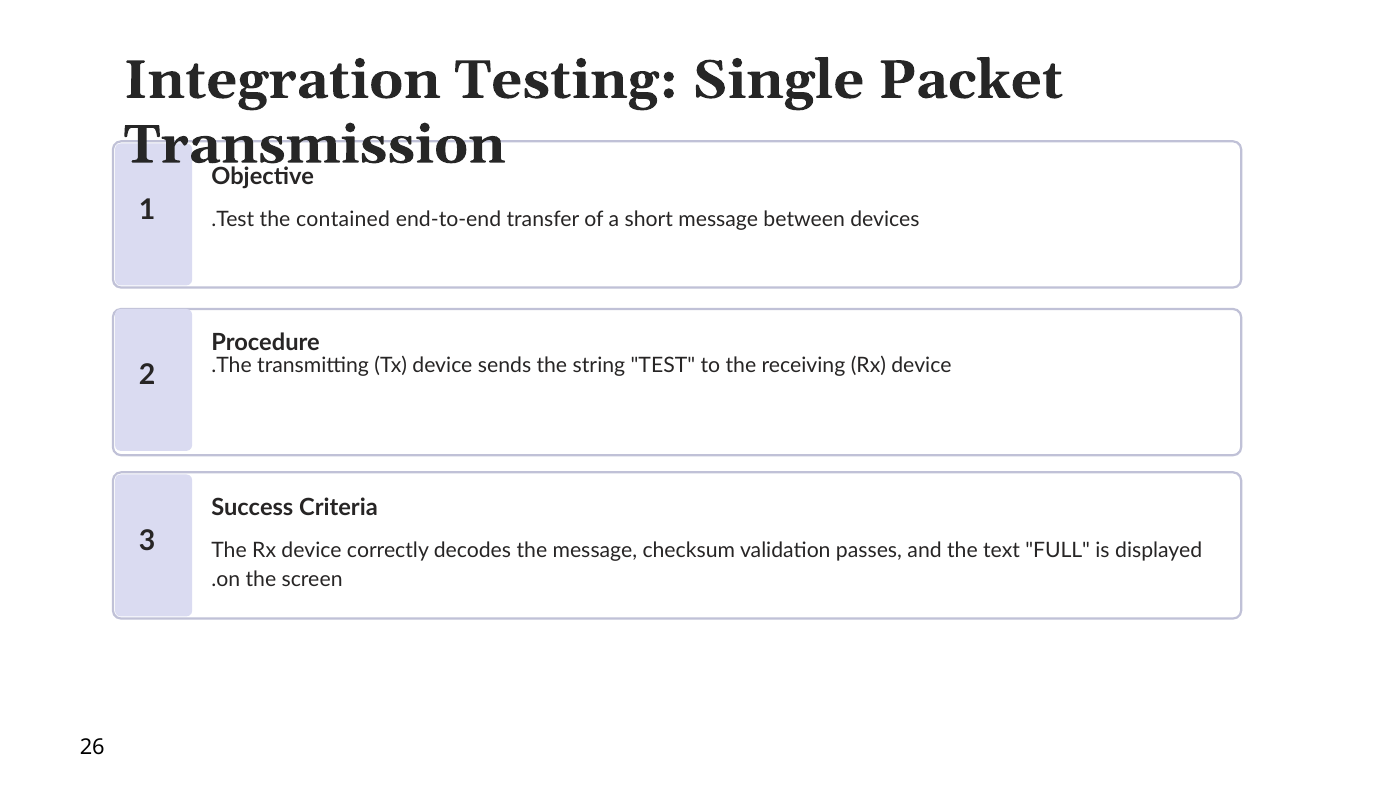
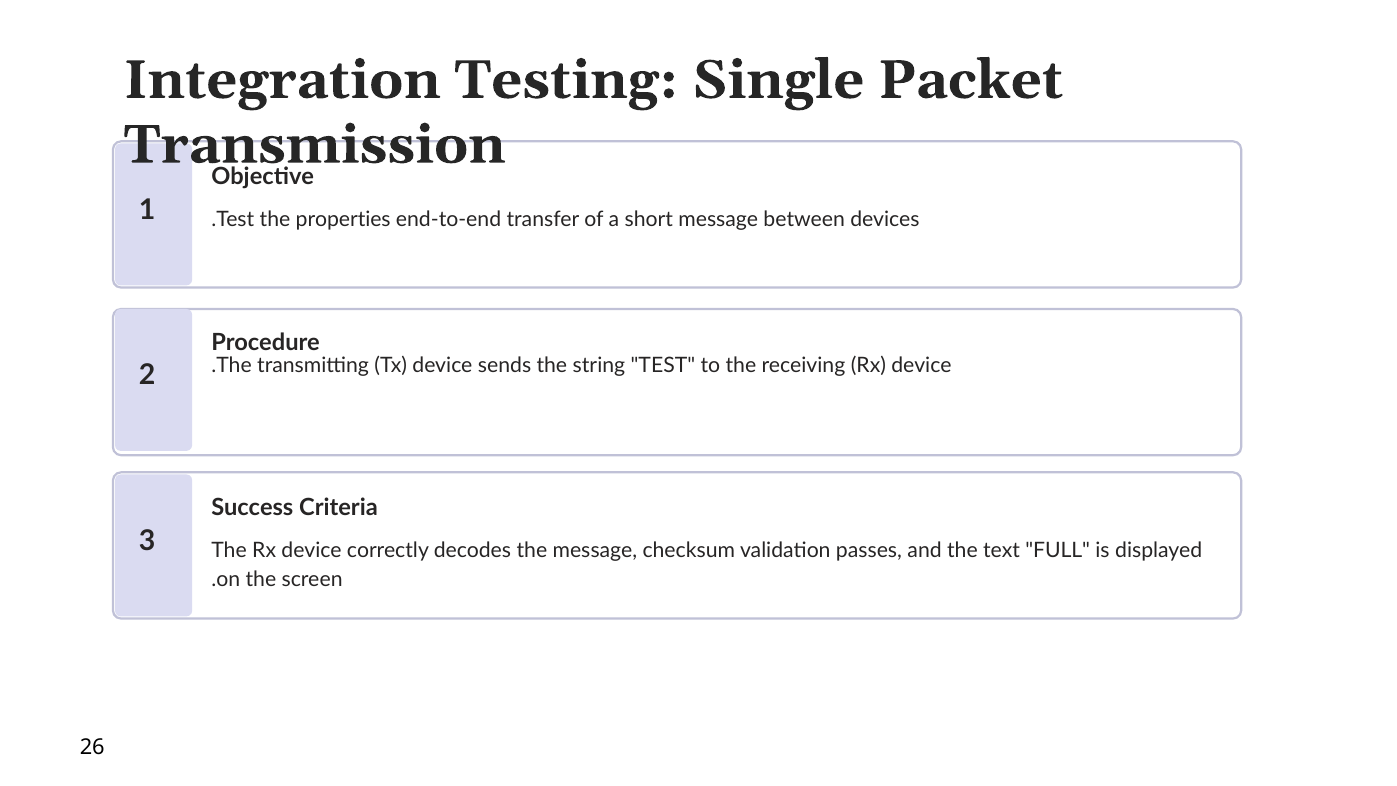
contained: contained -> properties
